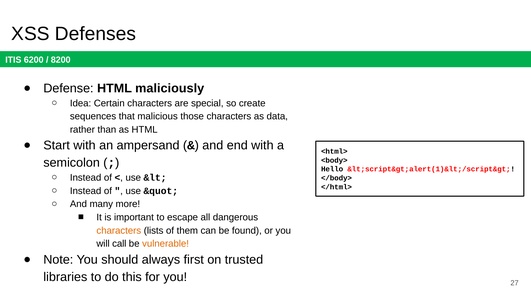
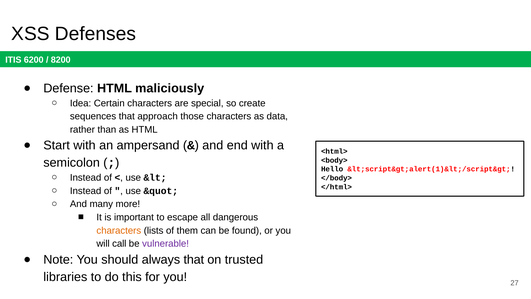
malicious: malicious -> approach
vulnerable colour: orange -> purple
always first: first -> that
